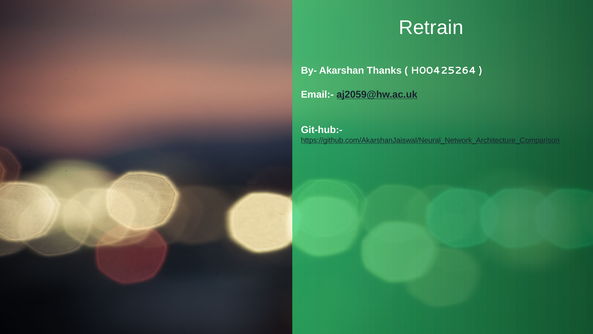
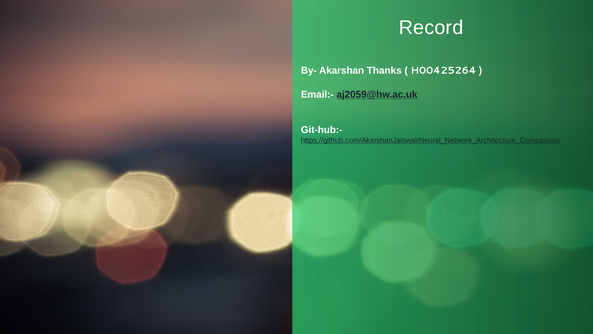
Retrain: Retrain -> Record
